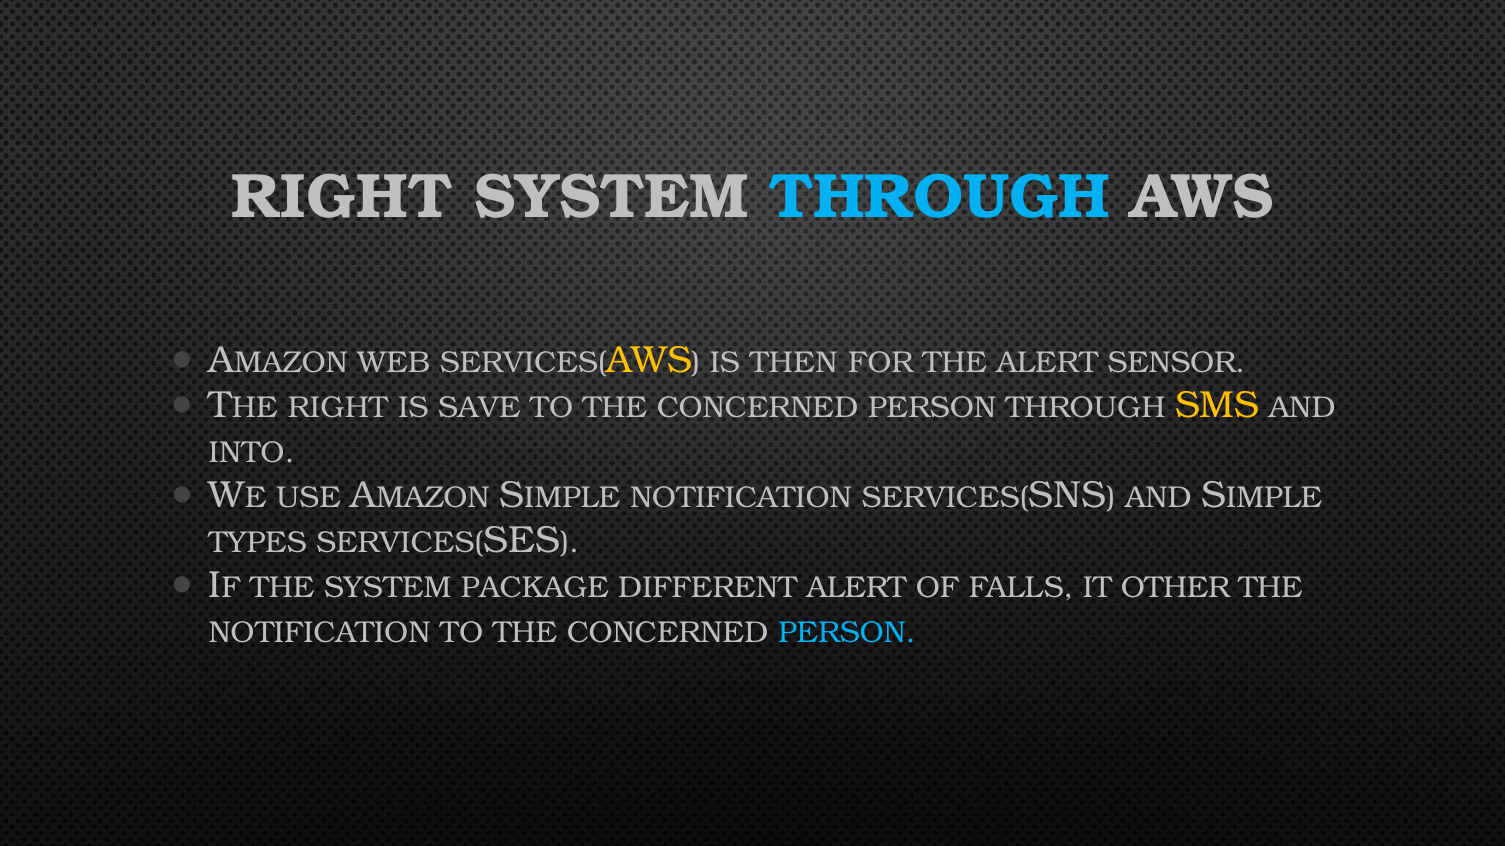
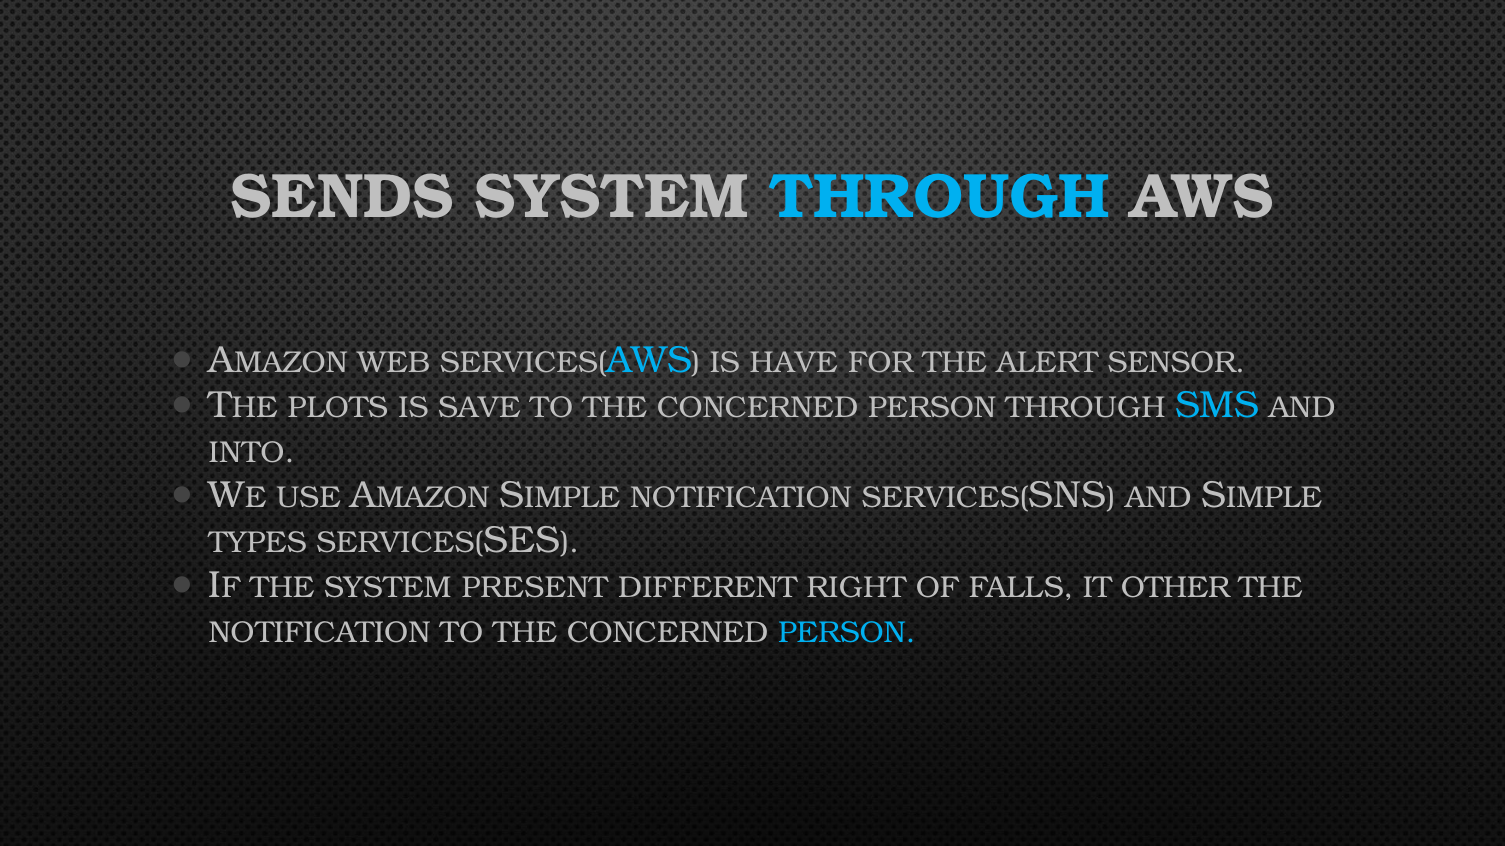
RIGHT at (342, 197): RIGHT -> SENDS
AWS at (649, 360) colour: yellow -> light blue
THEN: THEN -> HAVE
RIGHT at (338, 408): RIGHT -> PLOTS
SMS colour: yellow -> light blue
PACKAGE: PACKAGE -> PRESENT
DIFFERENT ALERT: ALERT -> RIGHT
